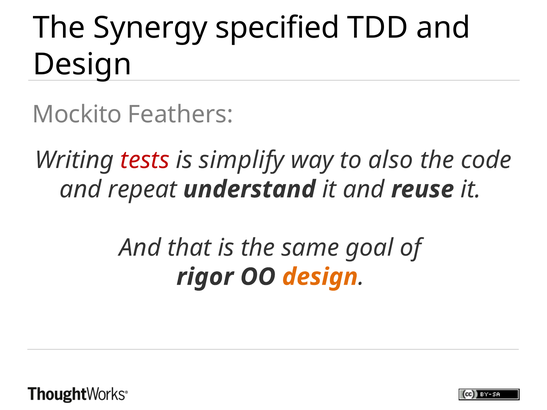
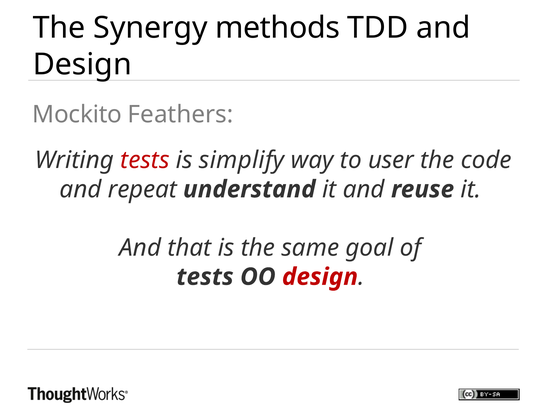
specified: specified -> methods
also: also -> user
rigor at (205, 277): rigor -> tests
design at (320, 277) colour: orange -> red
